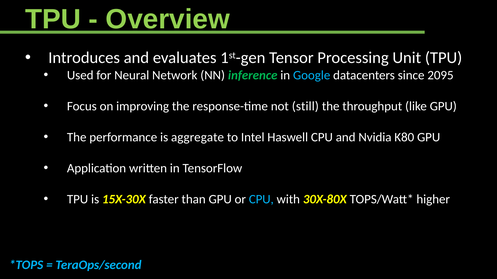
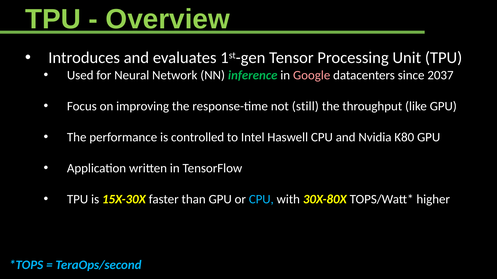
Google colour: light blue -> pink
2095: 2095 -> 2037
aggregate: aggregate -> controlled
